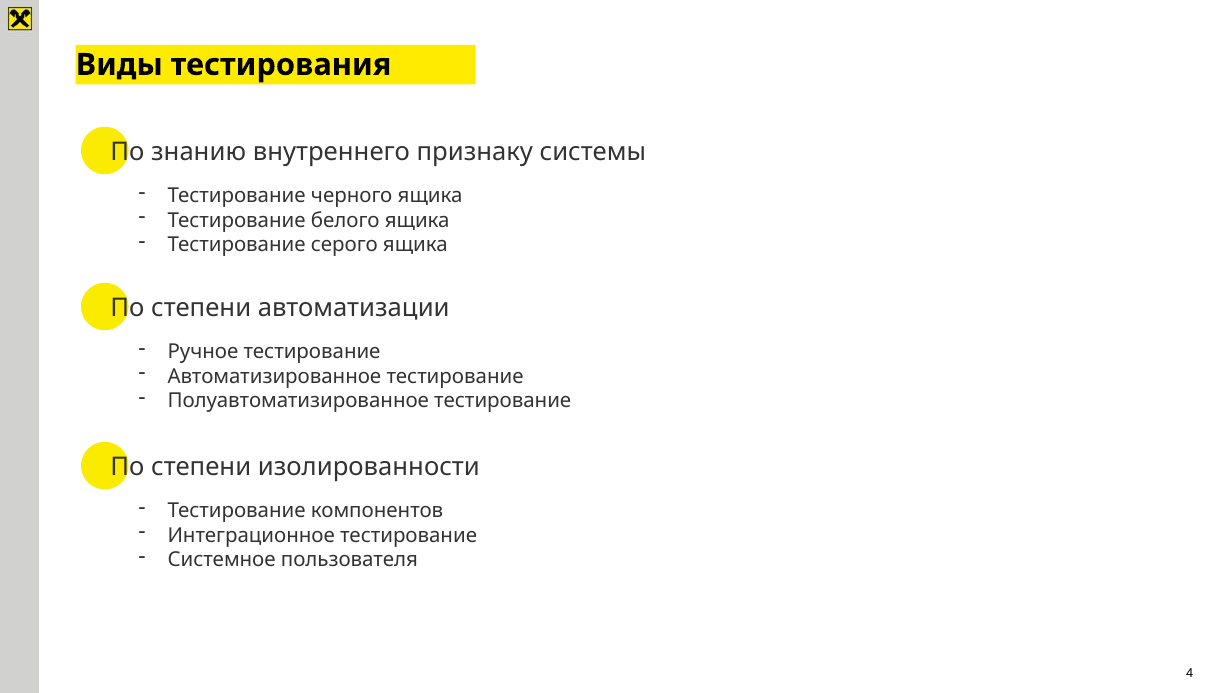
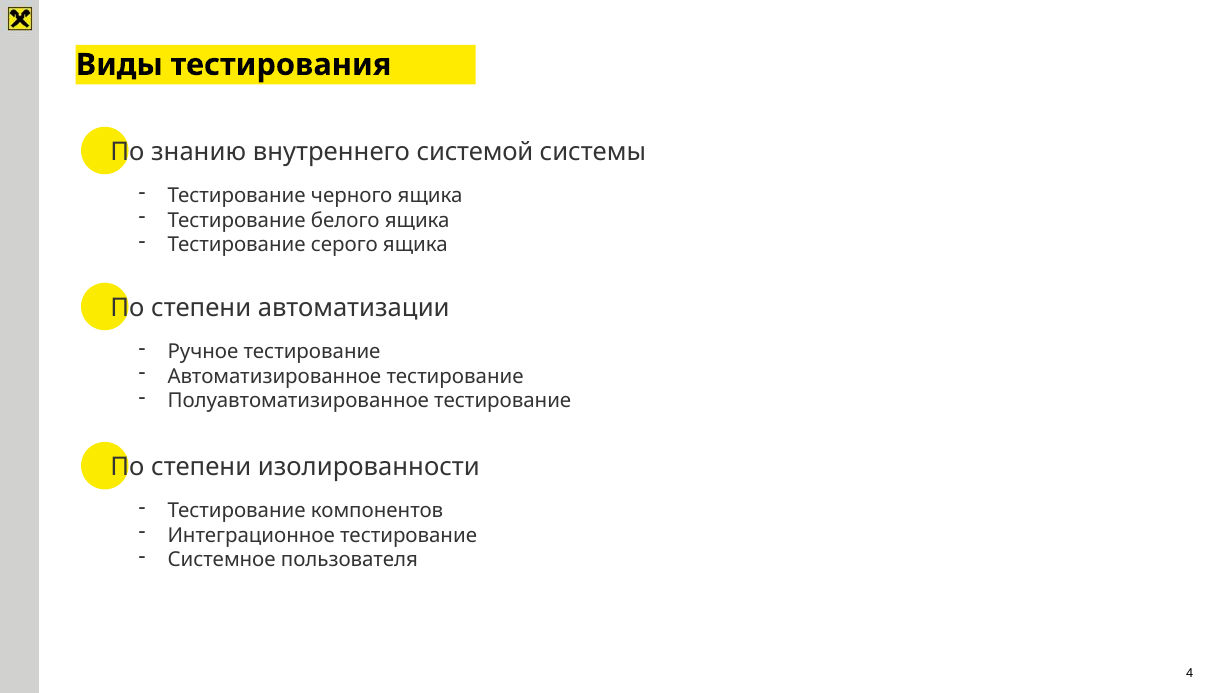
признаку: признаку -> системой
